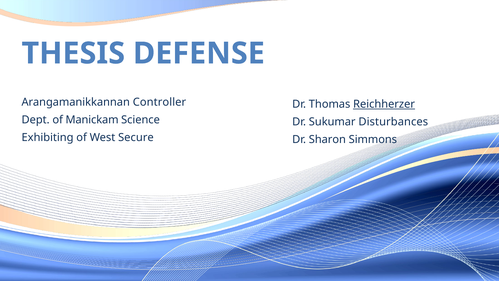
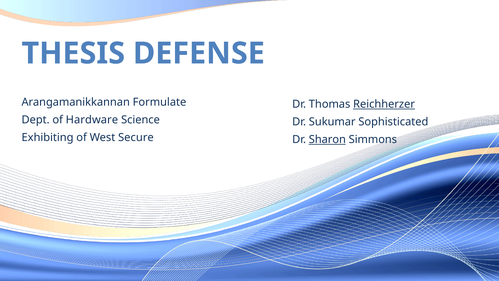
Controller: Controller -> Formulate
Manickam: Manickam -> Hardware
Disturbances: Disturbances -> Sophisticated
Sharon underline: none -> present
